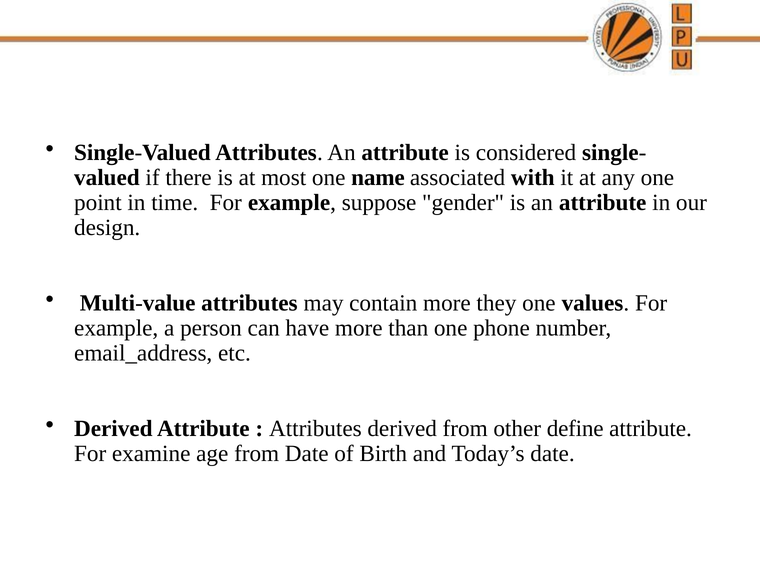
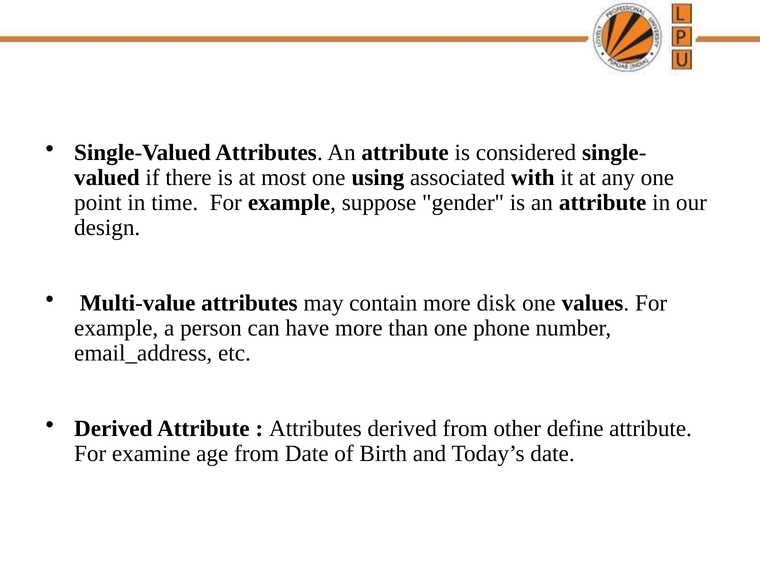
name: name -> using
they: they -> disk
